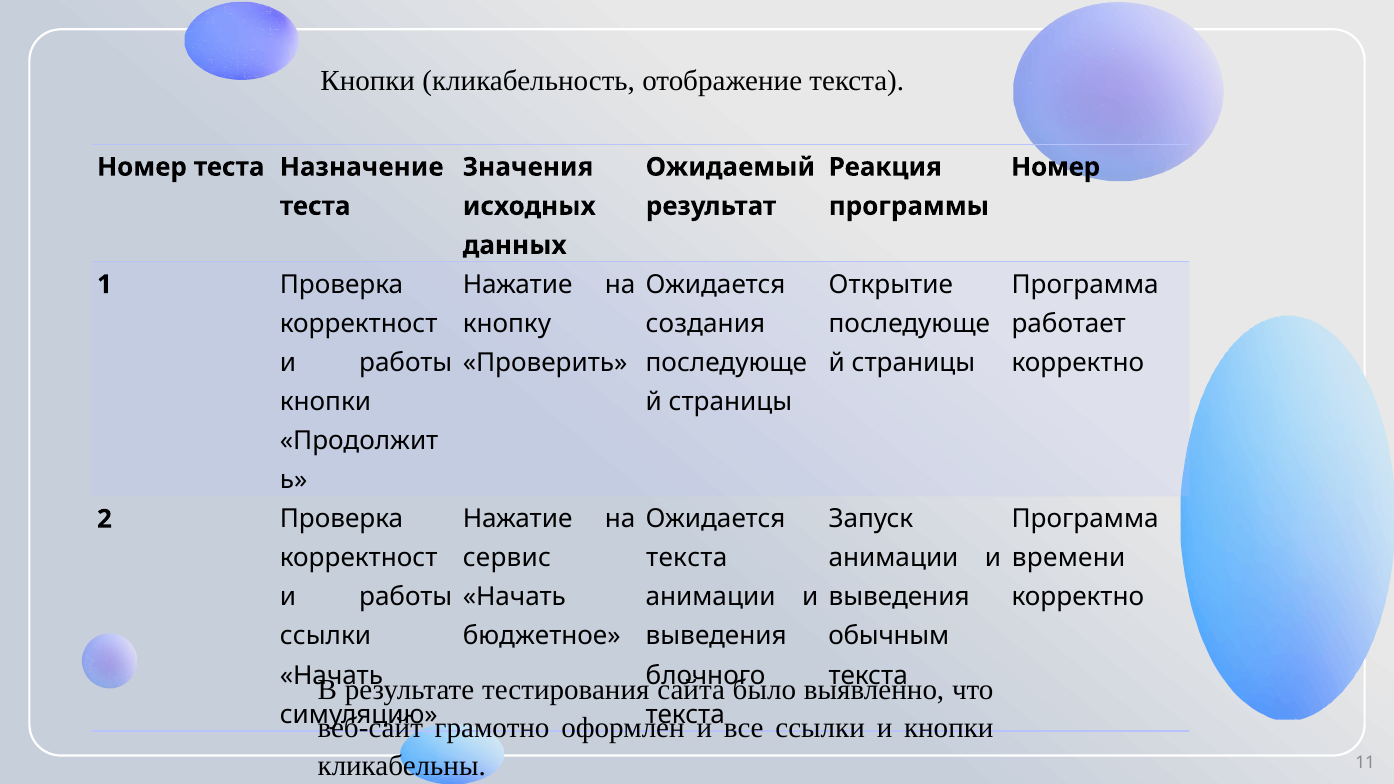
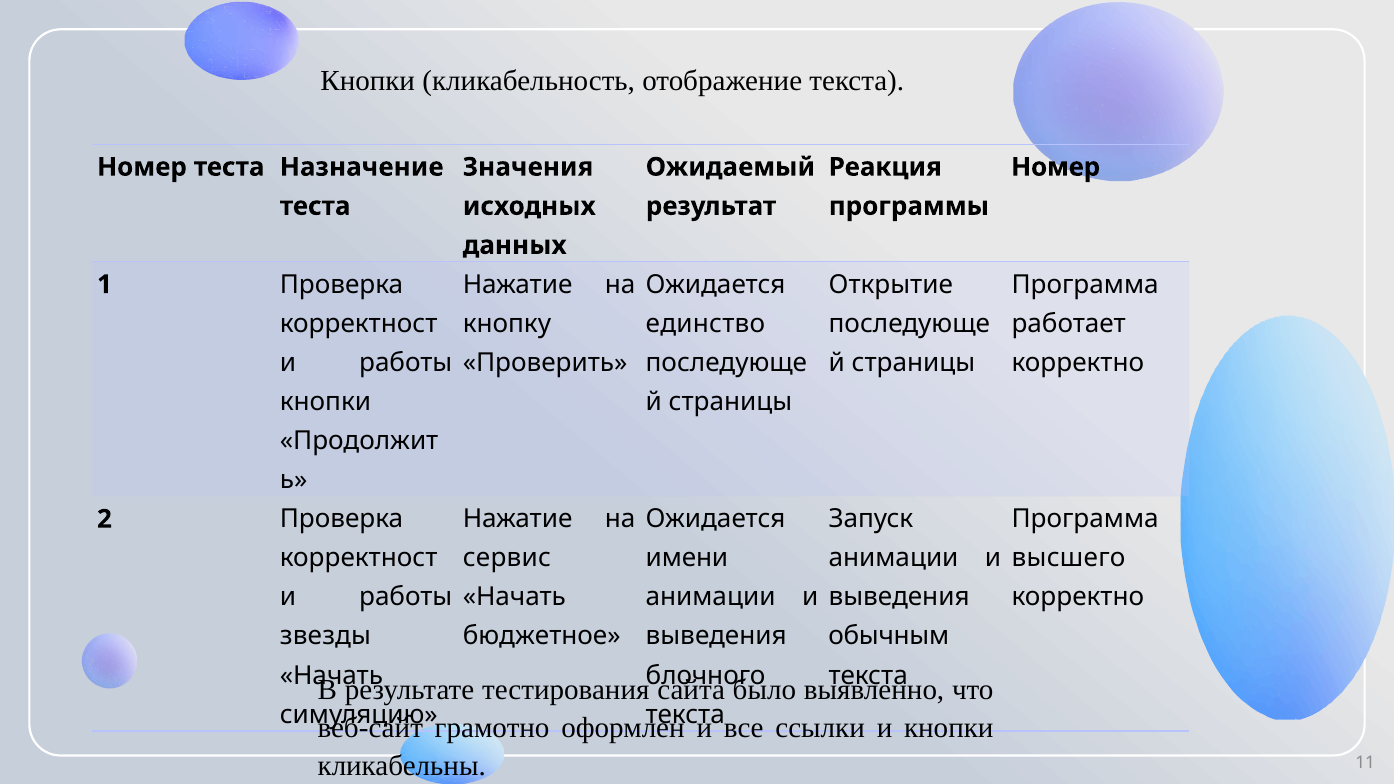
создания: создания -> единство
текста at (687, 558): текста -> имени
времени: времени -> высшего
ссылки at (326, 636): ссылки -> звезды
